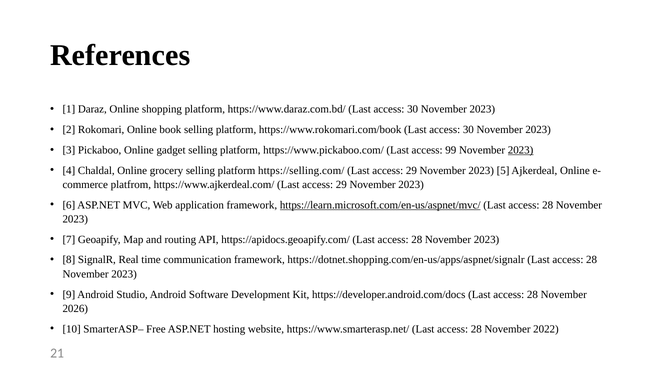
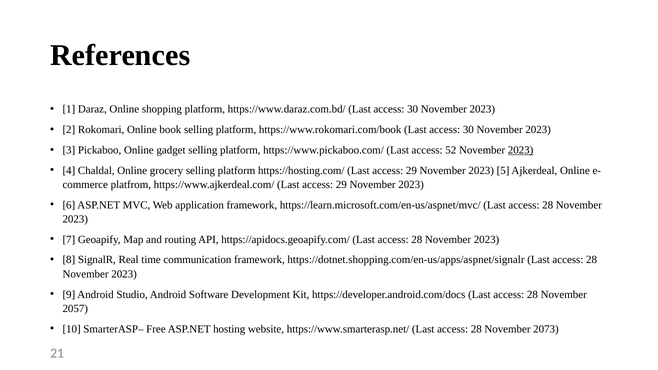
99: 99 -> 52
https://selling.com/: https://selling.com/ -> https://hosting.com/
https://learn.microsoft.com/en-us/aspnet/mvc/ underline: present -> none
2026: 2026 -> 2057
2022: 2022 -> 2073
